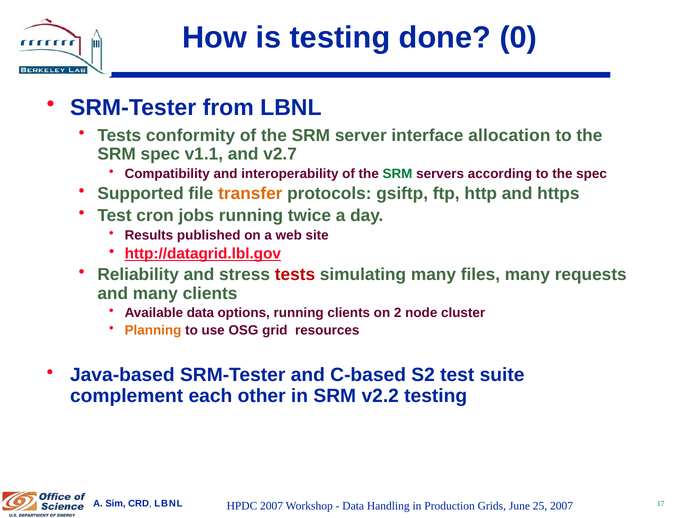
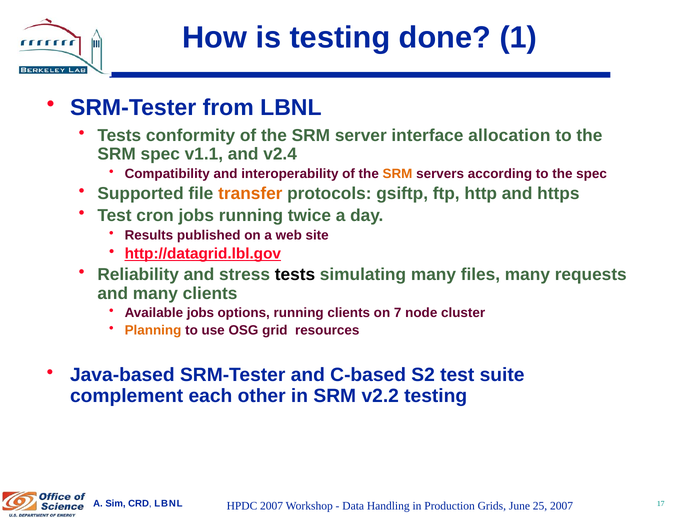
0: 0 -> 1
v2.7: v2.7 -> v2.4
SRM at (397, 174) colour: green -> orange
tests at (295, 275) colour: red -> black
Available data: data -> jobs
2: 2 -> 7
